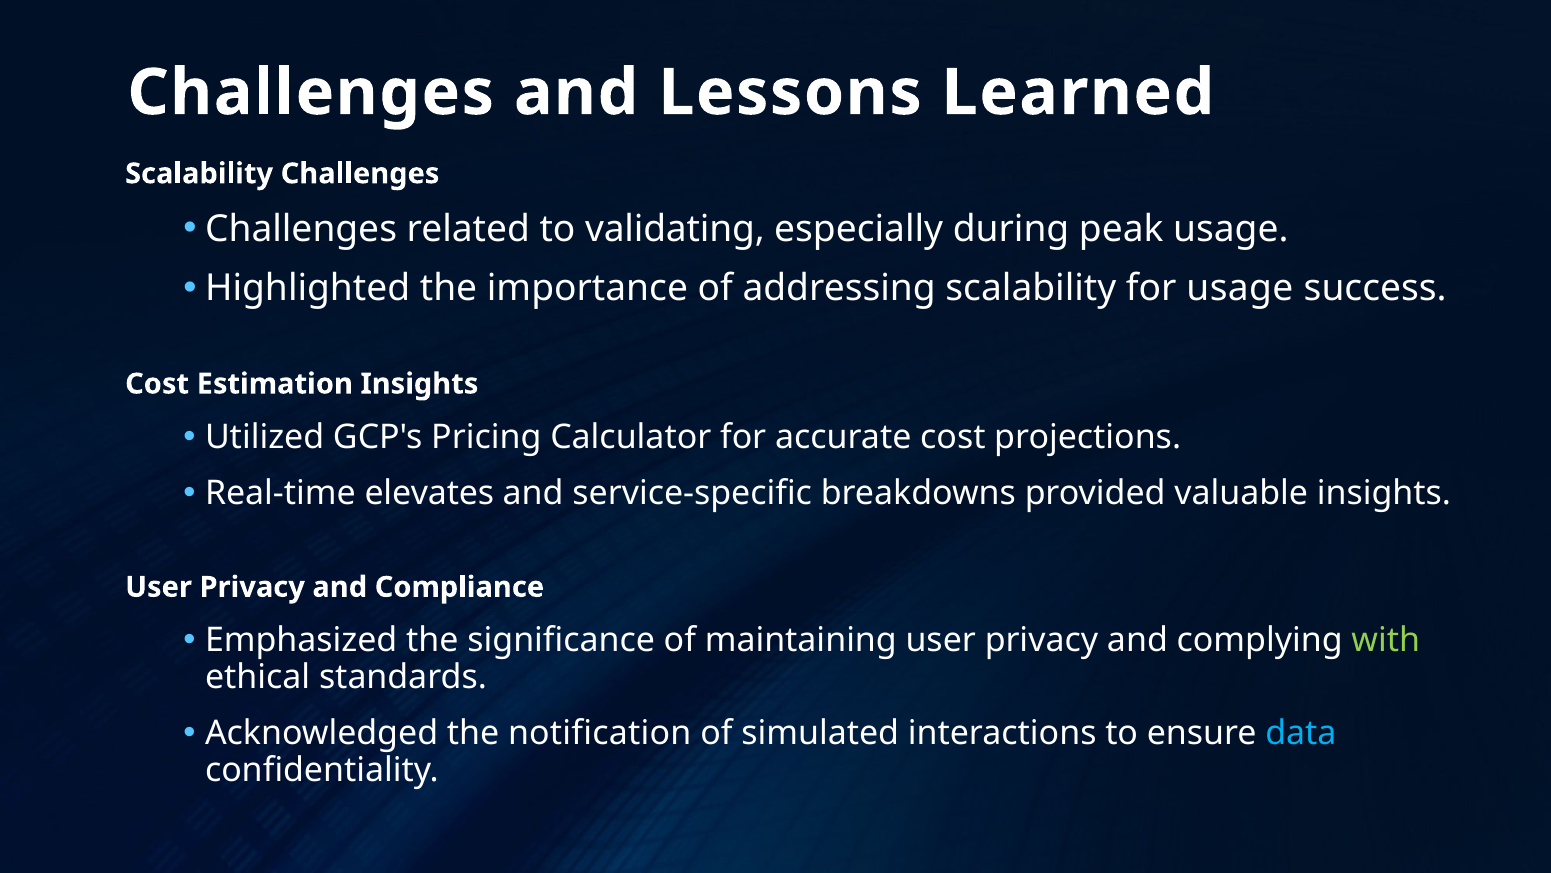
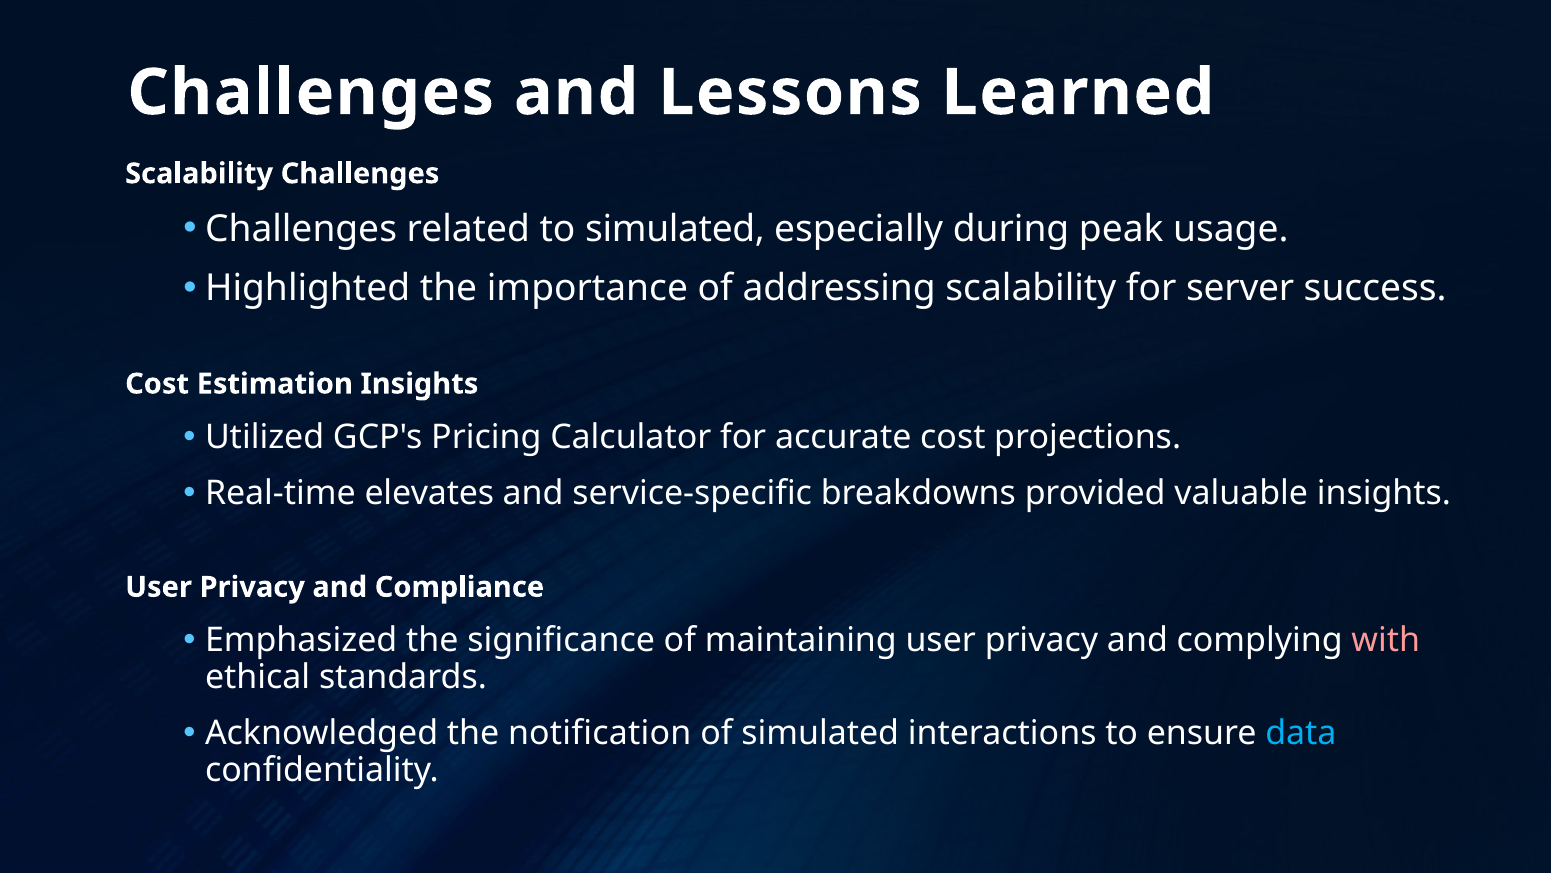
to validating: validating -> simulated
for usage: usage -> server
with colour: light green -> pink
